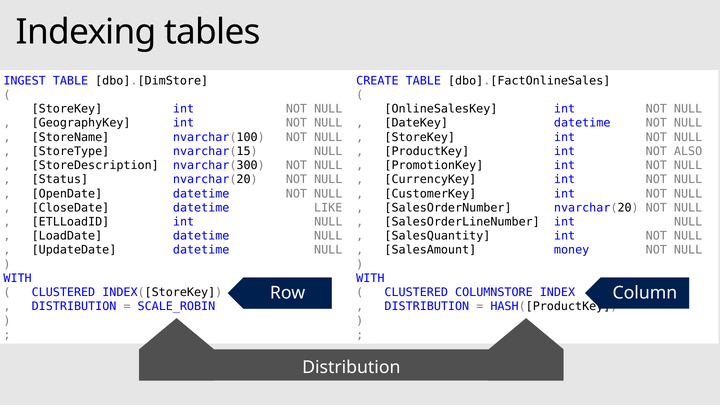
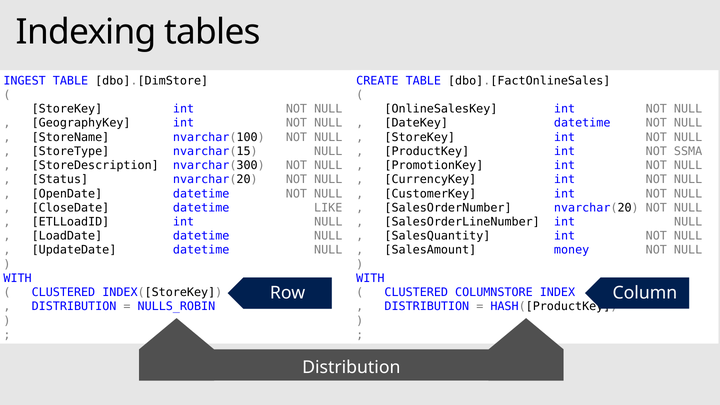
ALSO: ALSO -> SSMA
SCALE_ROBIN: SCALE_ROBIN -> NULLS_ROBIN
